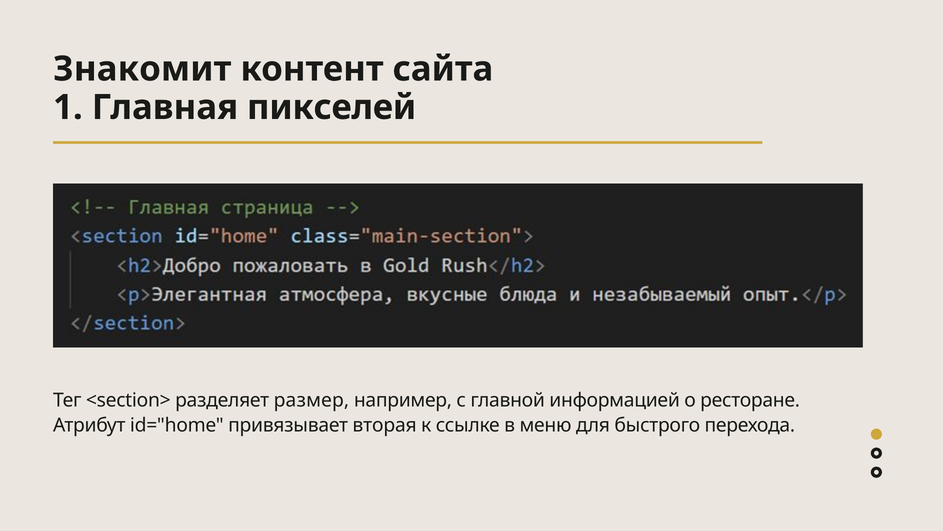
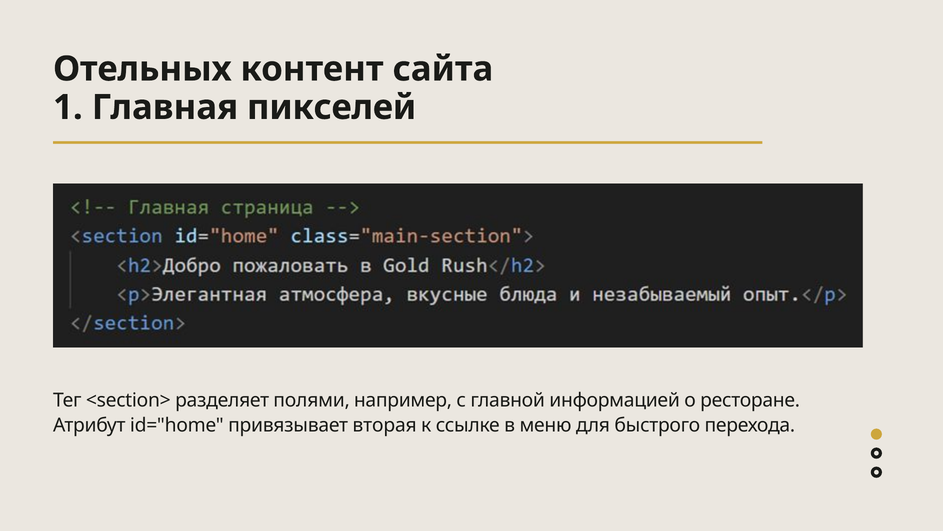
Знакомит: Знакомит -> Отельных
размер: размер -> полями
